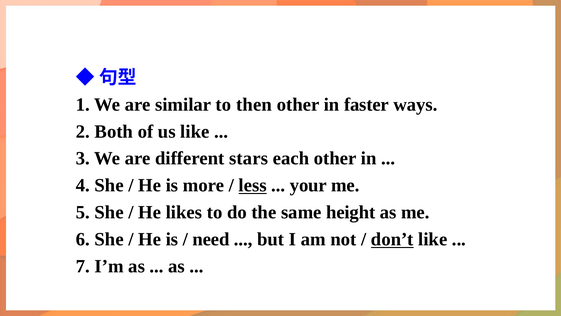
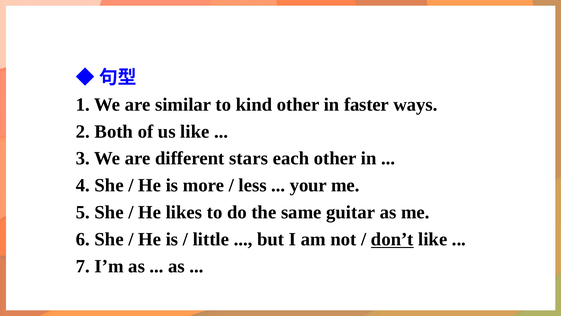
then: then -> kind
less underline: present -> none
height: height -> guitar
need: need -> little
